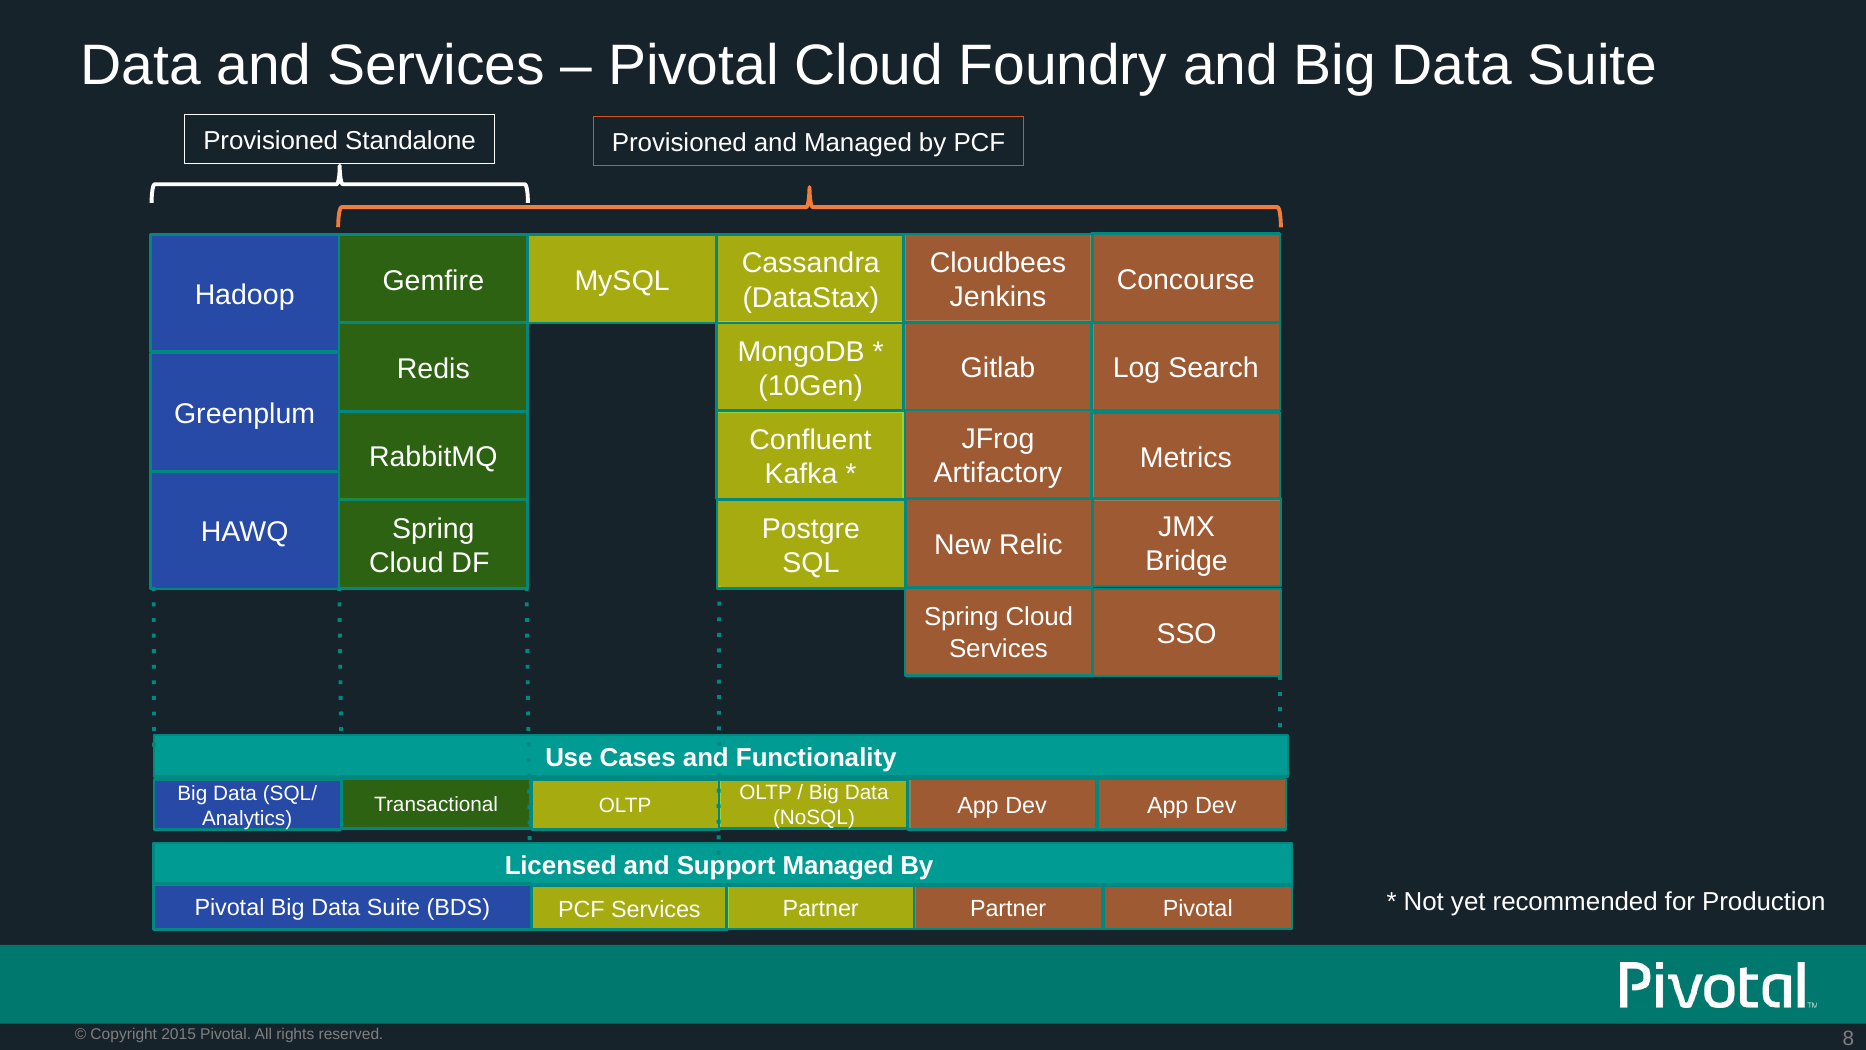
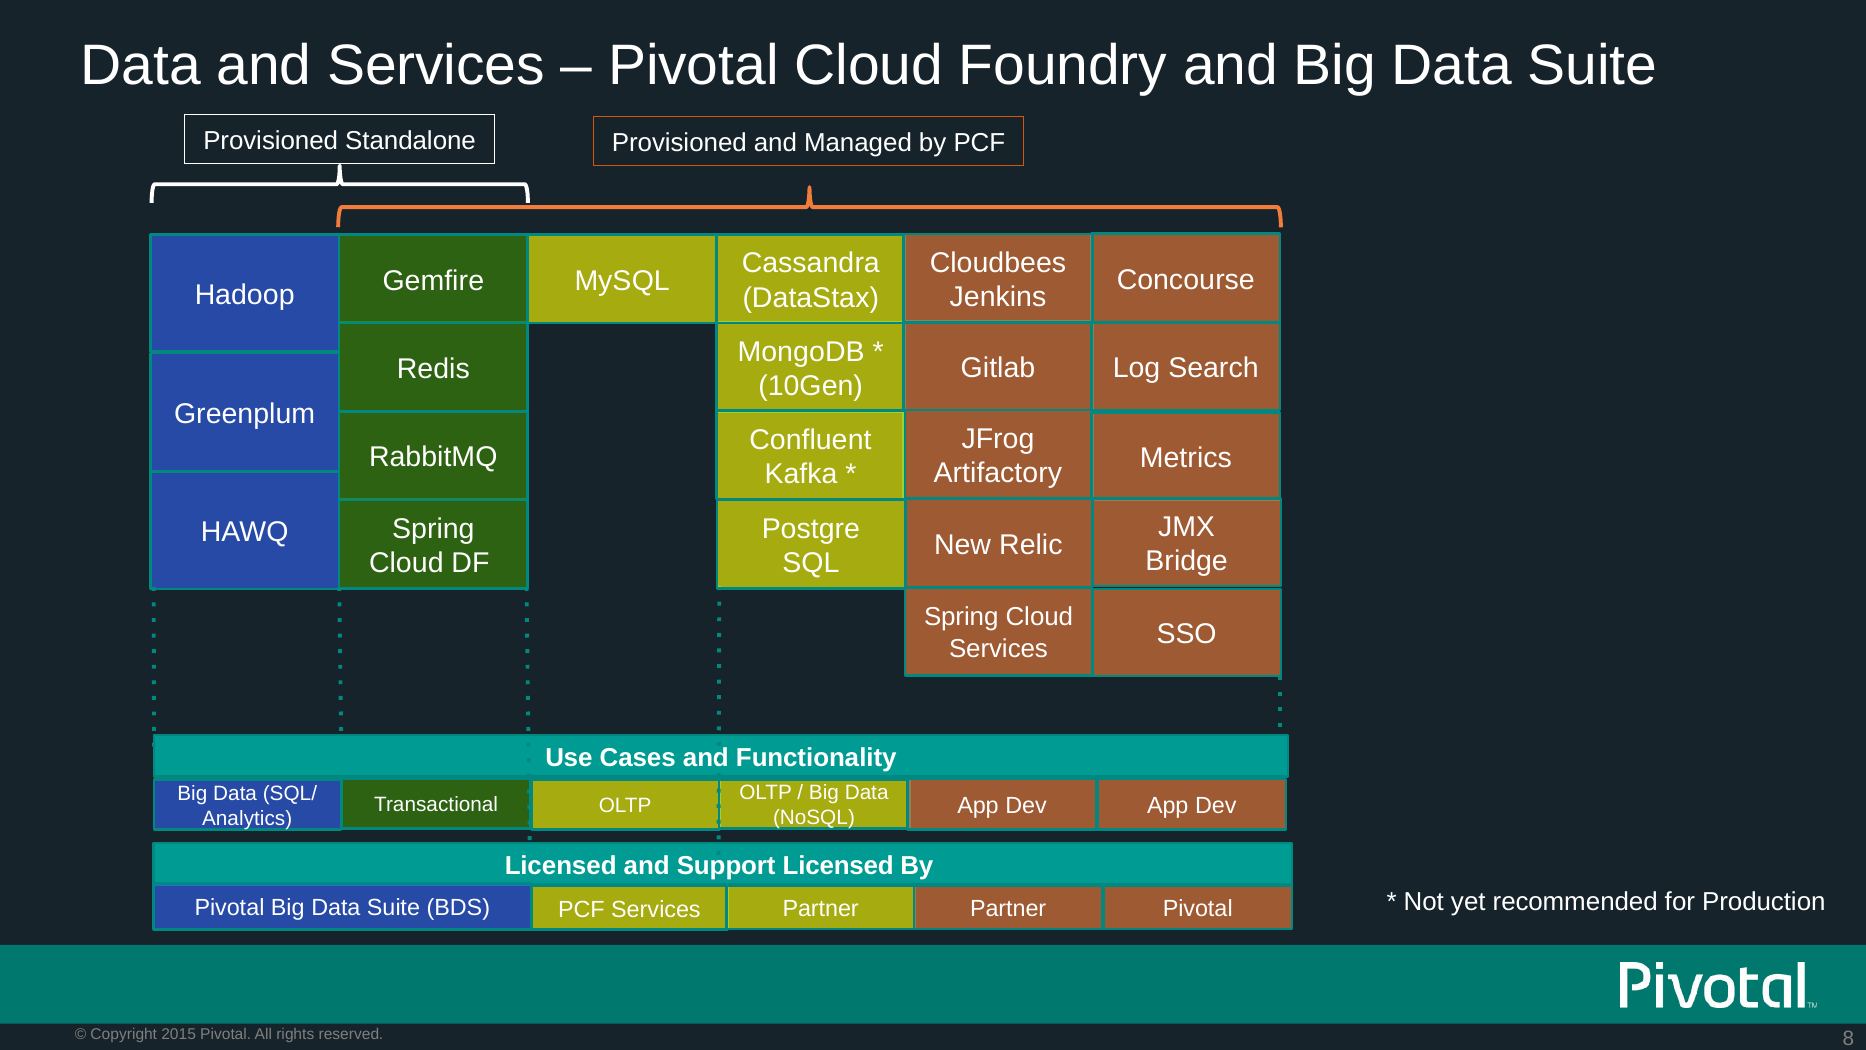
Support Managed: Managed -> Licensed
